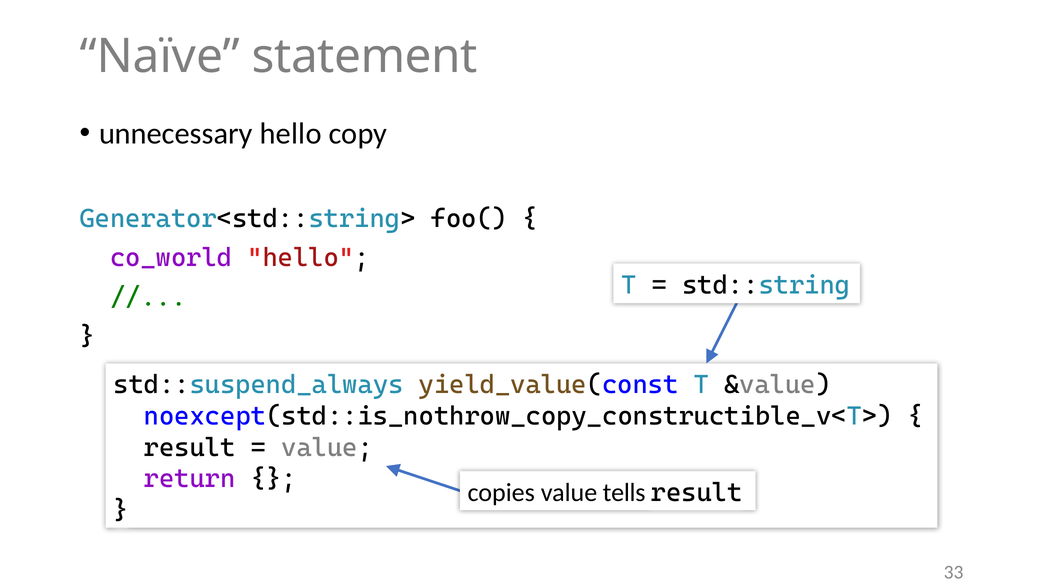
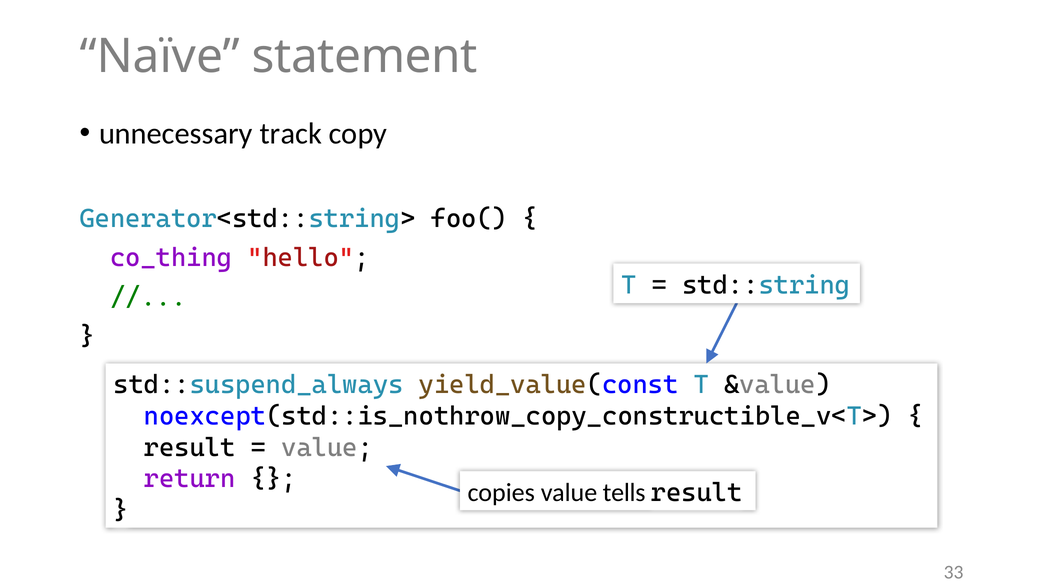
unnecessary hello: hello -> track
co_world: co_world -> co_thing
